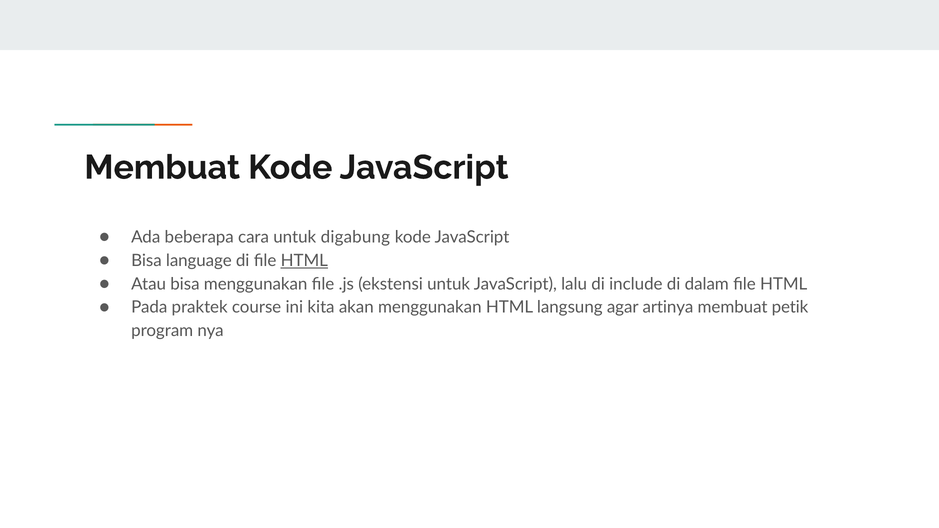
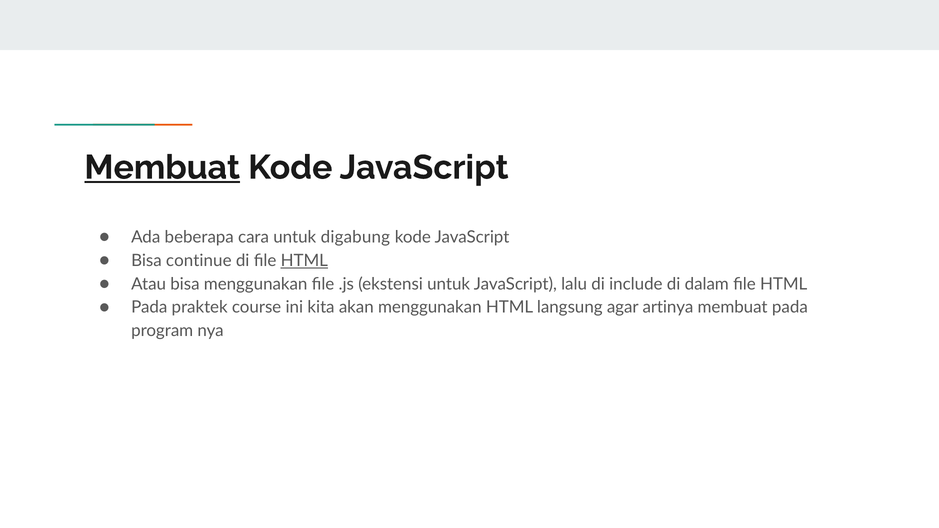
Membuat at (162, 168) underline: none -> present
language: language -> continue
membuat petik: petik -> pada
